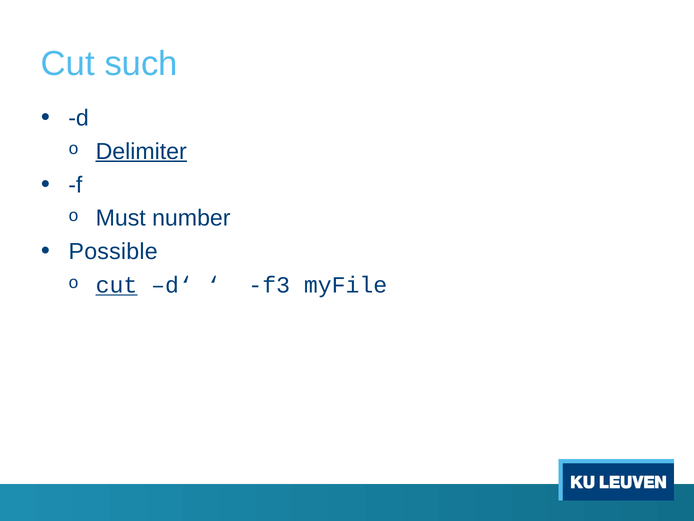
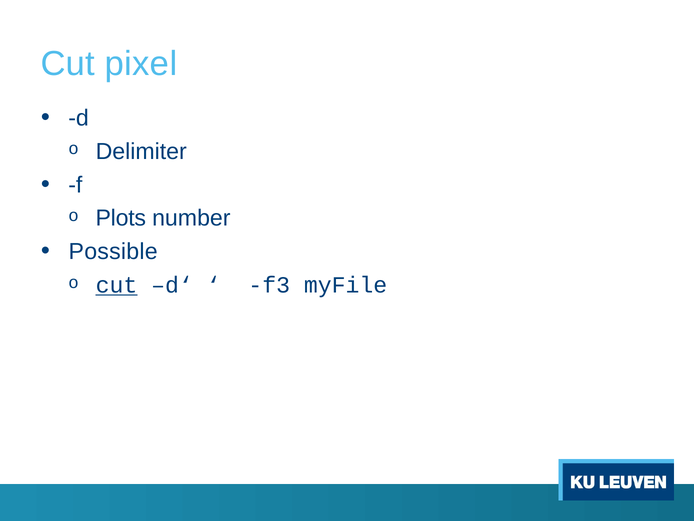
such: such -> pixel
Delimiter underline: present -> none
Must: Must -> Plots
